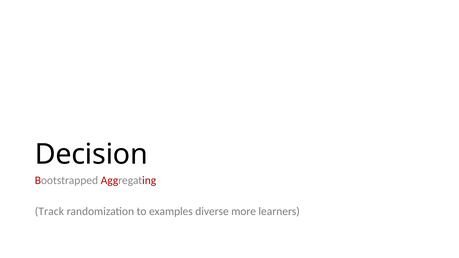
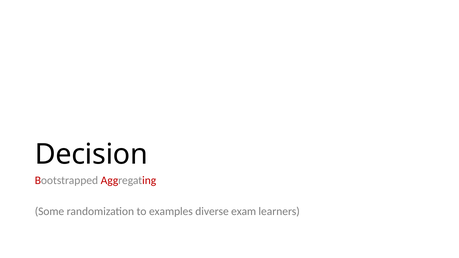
Track: Track -> Some
more: more -> exam
